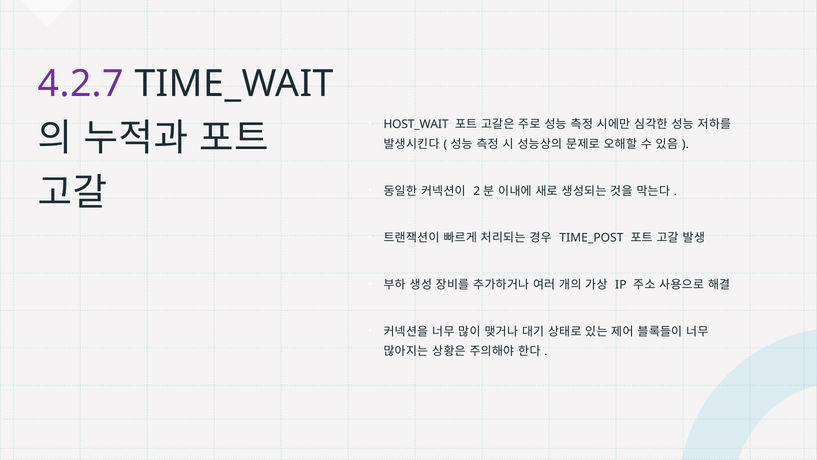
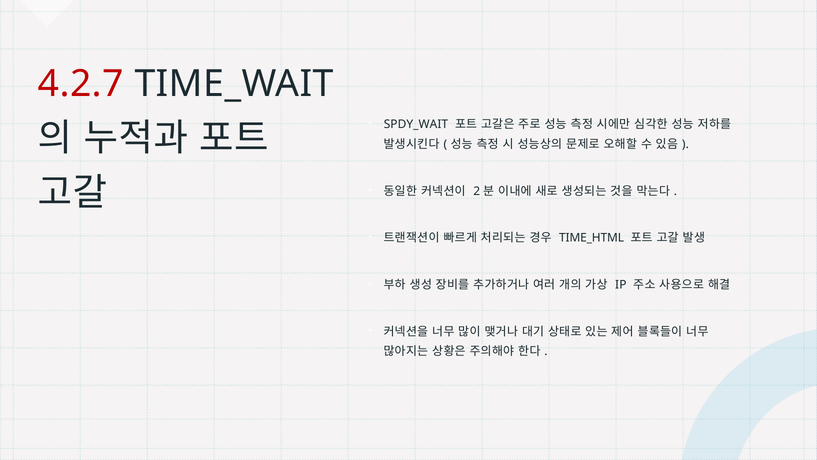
4.2.7 colour: purple -> red
HOST_WAIT: HOST_WAIT -> SPDY_WAIT
TIME_POST: TIME_POST -> TIME_HTML
